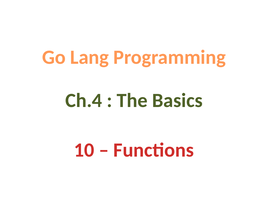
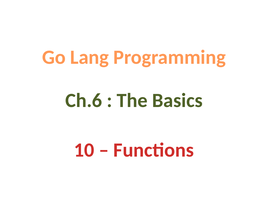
Ch.4: Ch.4 -> Ch.6
